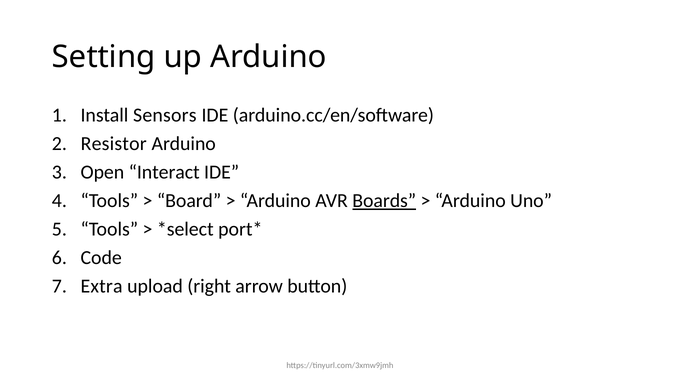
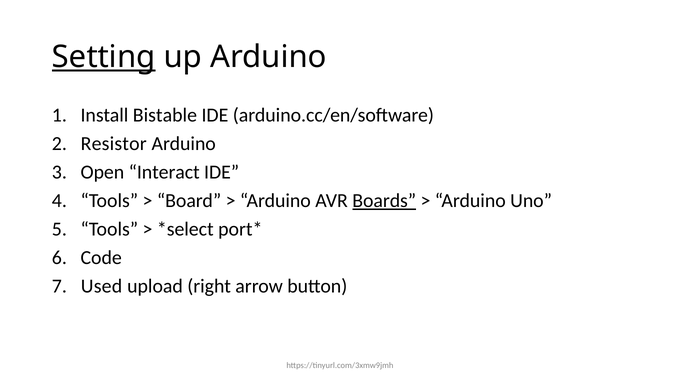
Setting underline: none -> present
Sensors: Sensors -> Bistable
Extra: Extra -> Used
